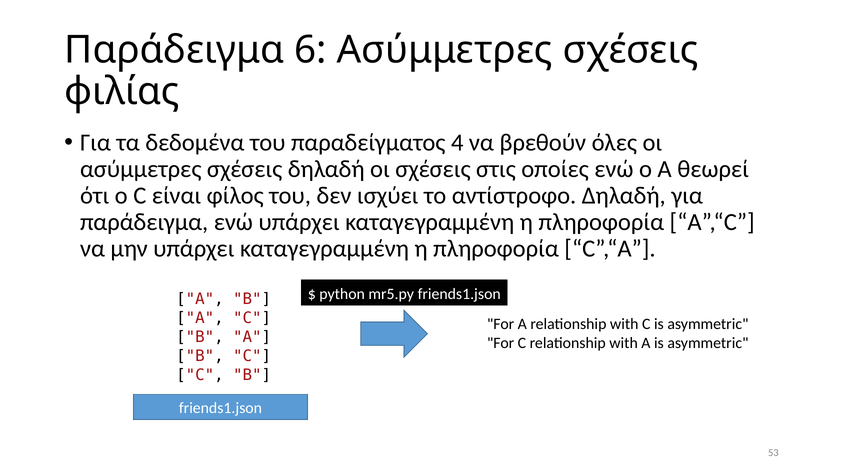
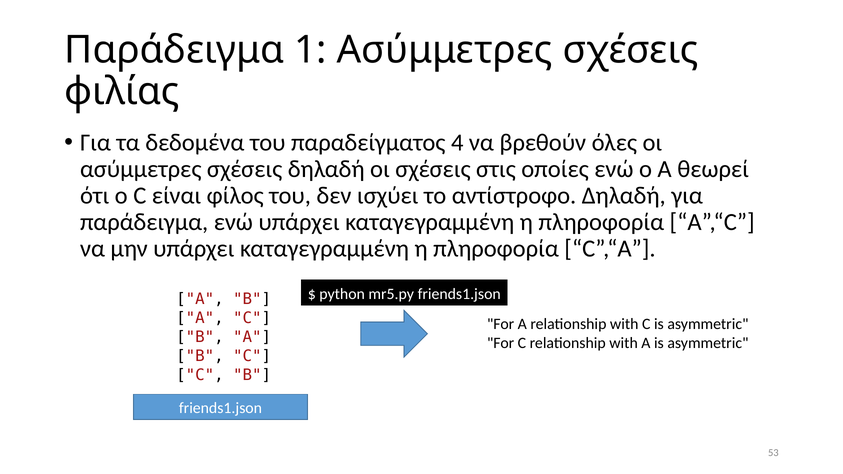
6: 6 -> 1
